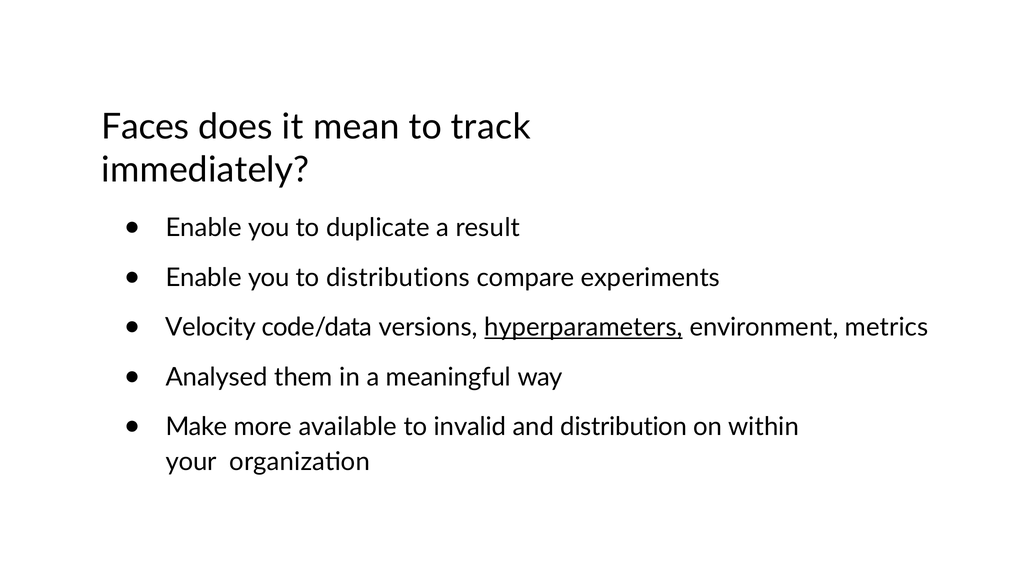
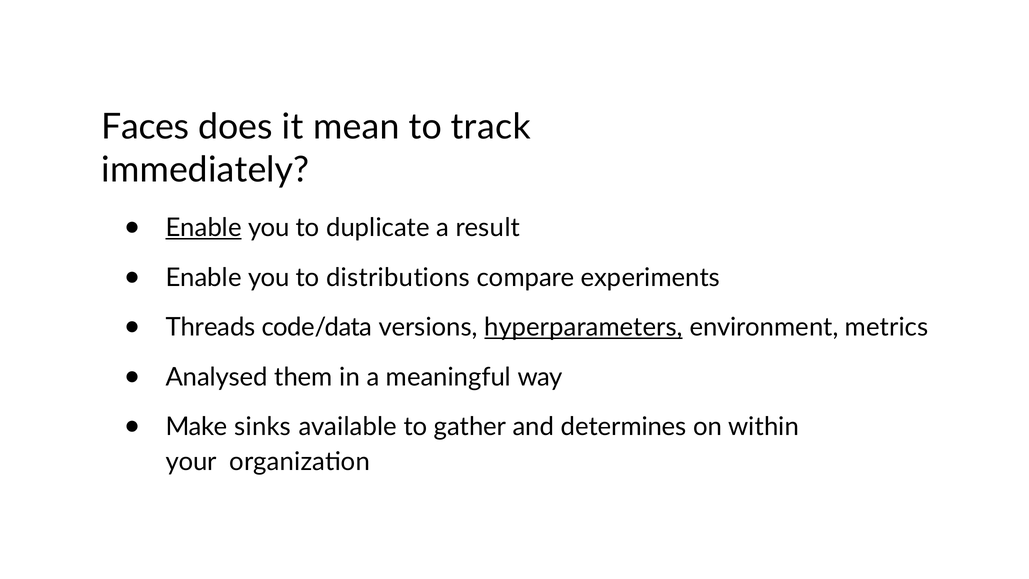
Enable at (204, 228) underline: none -> present
Velocity: Velocity -> Threads
more: more -> sinks
invalid: invalid -> gather
distribution: distribution -> determines
